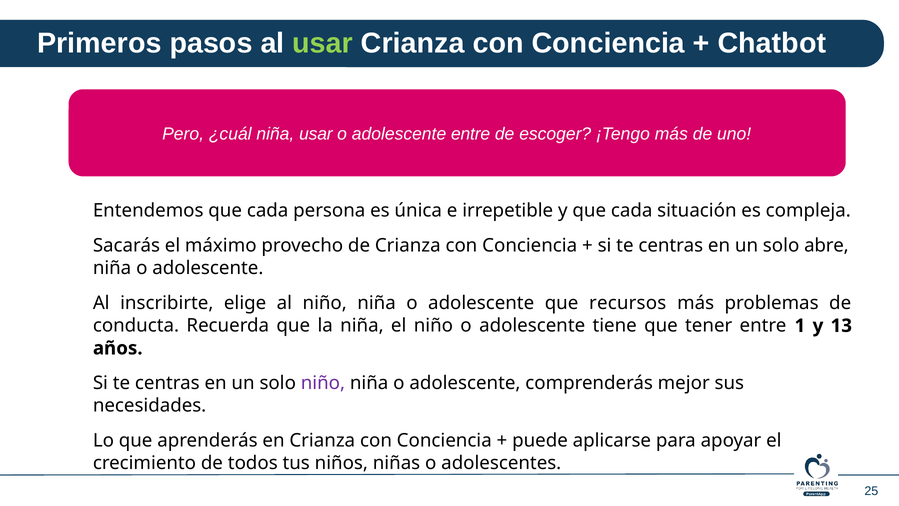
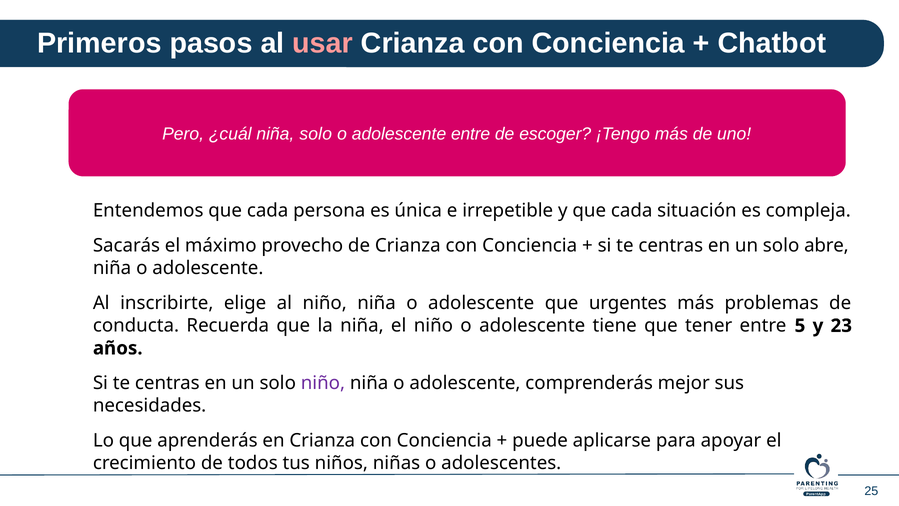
usar at (323, 43) colour: light green -> pink
niña usar: usar -> solo
recursos: recursos -> urgentes
1: 1 -> 5
13: 13 -> 23
